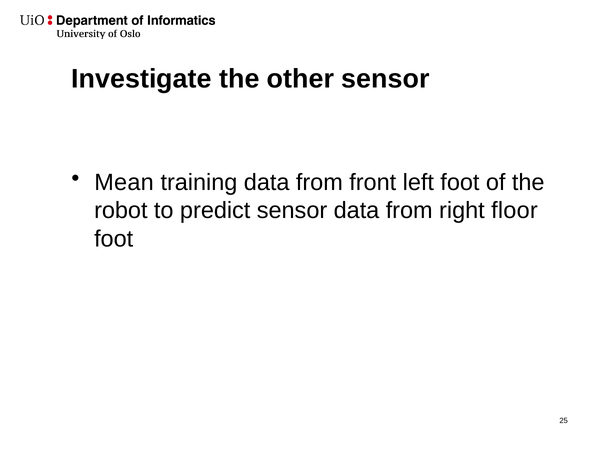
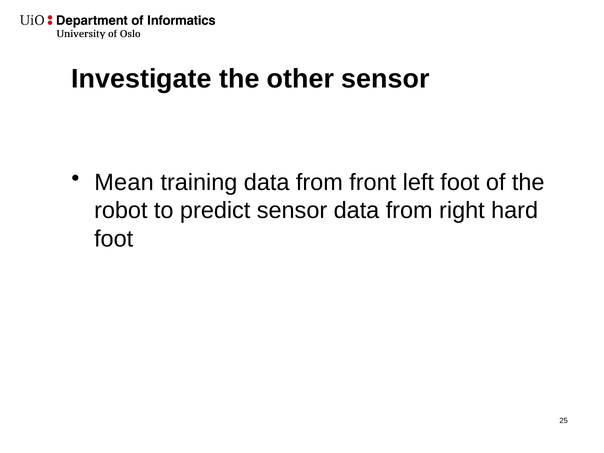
floor: floor -> hard
